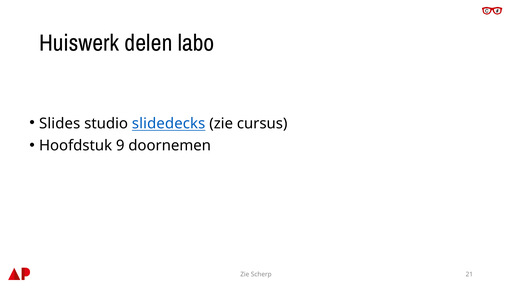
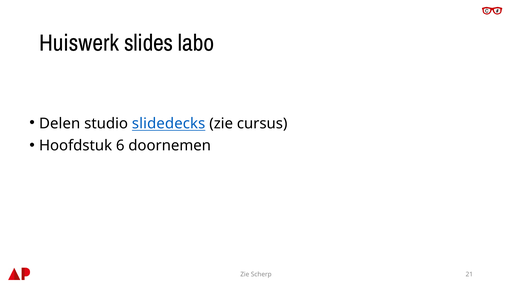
delen: delen -> slides
Slides: Slides -> Delen
9: 9 -> 6
